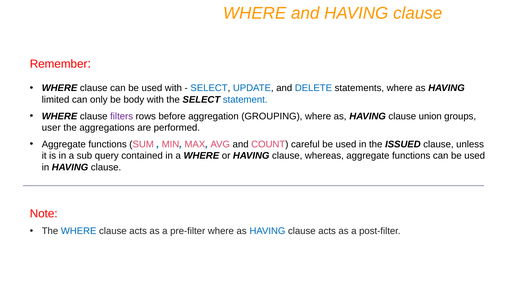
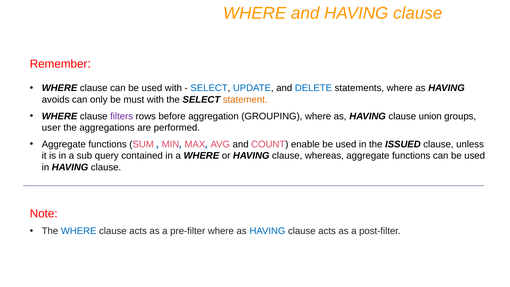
limited: limited -> avoids
body: body -> must
statement colour: blue -> orange
careful: careful -> enable
